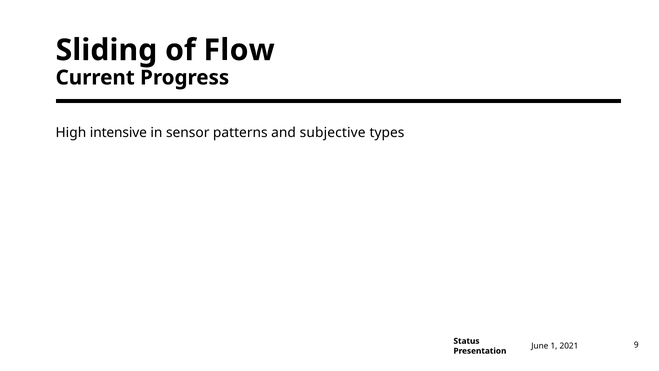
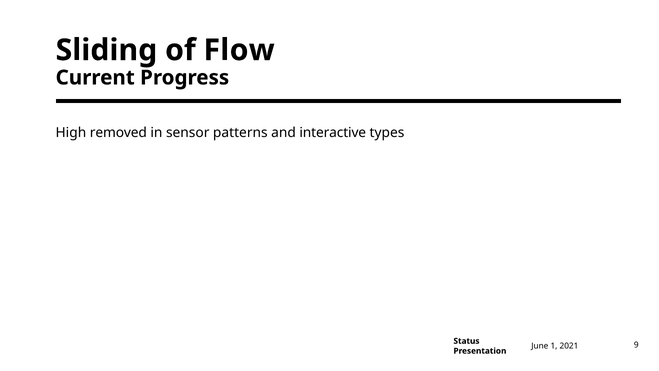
intensive: intensive -> removed
subjective: subjective -> interactive
